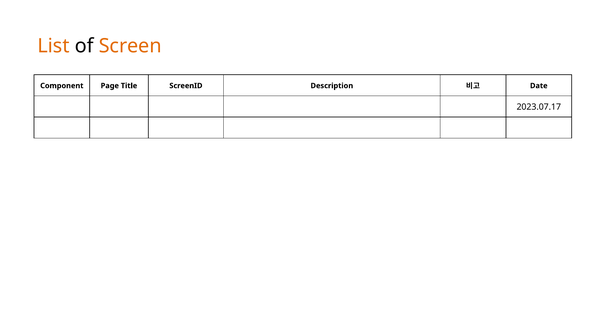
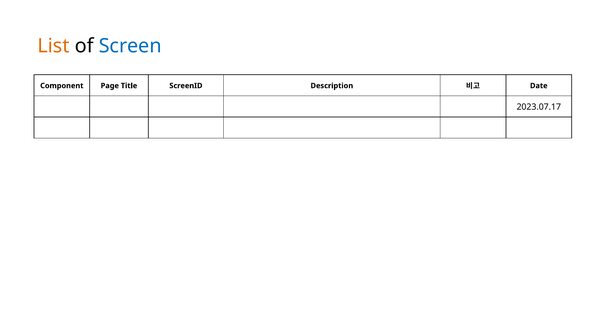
Screen colour: orange -> blue
